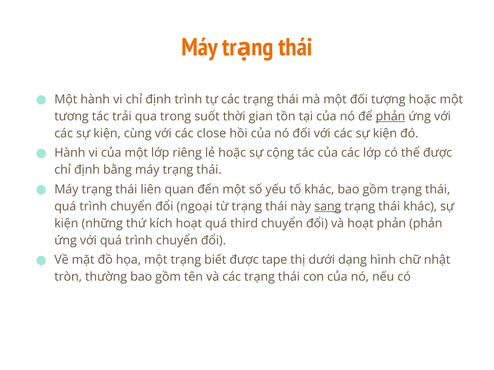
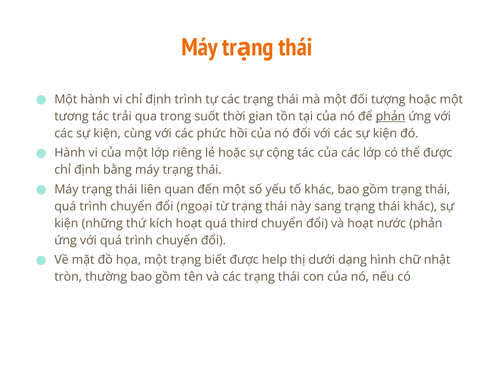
close: close -> phức
sang underline: present -> none
hoạt phản: phản -> nước
tape: tape -> help
